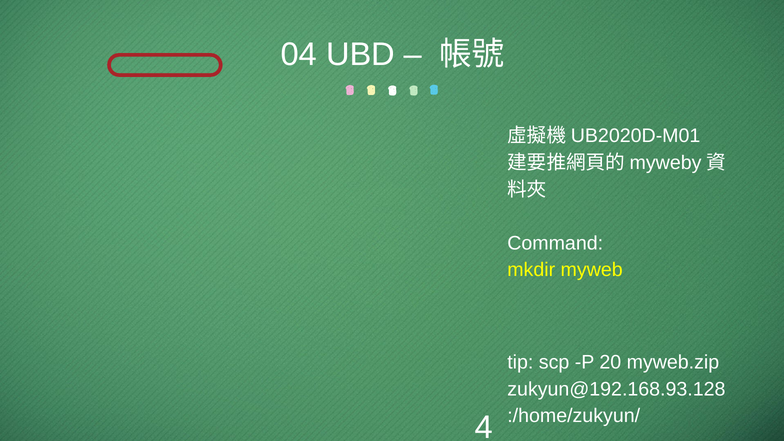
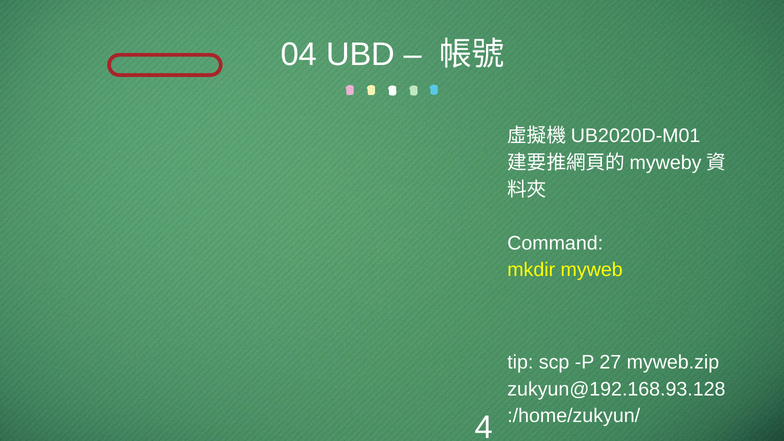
20: 20 -> 27
